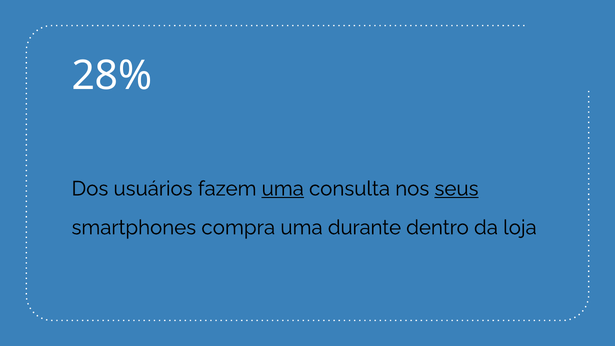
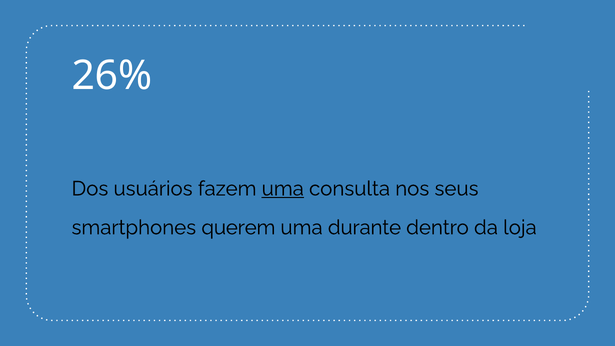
28%: 28% -> 26%
seus underline: present -> none
compra: compra -> querem
